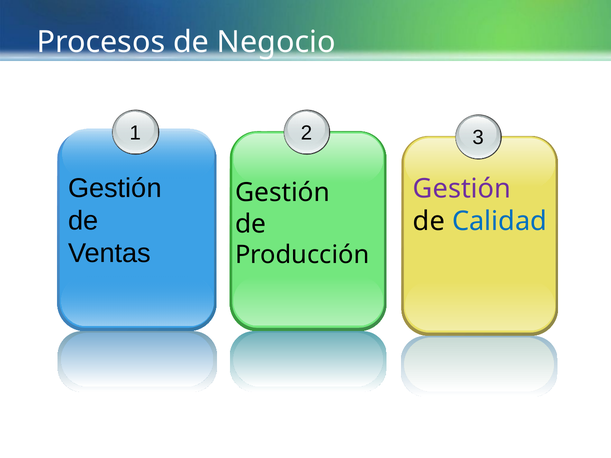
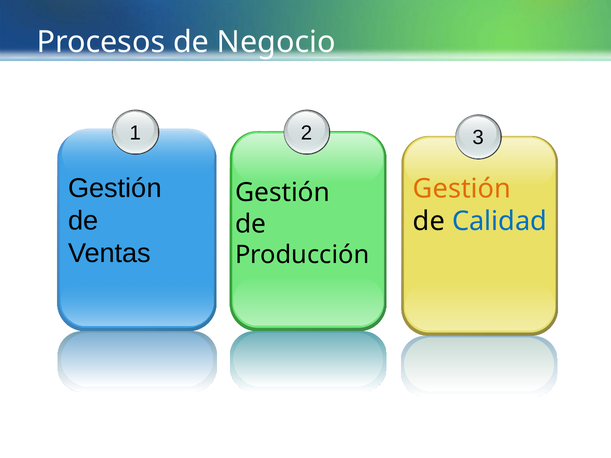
Gestión at (462, 189) colour: purple -> orange
